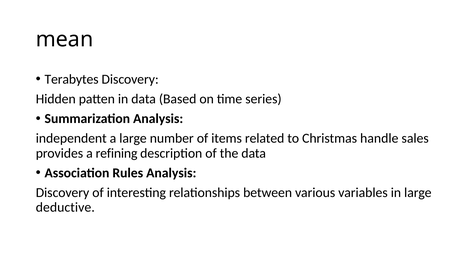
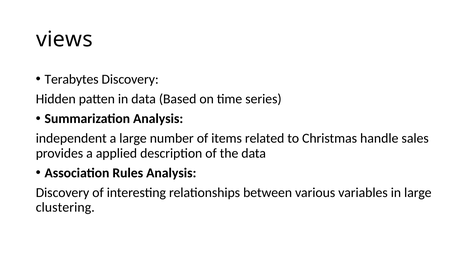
mean: mean -> views
refining: refining -> applied
deductive: deductive -> clustering
